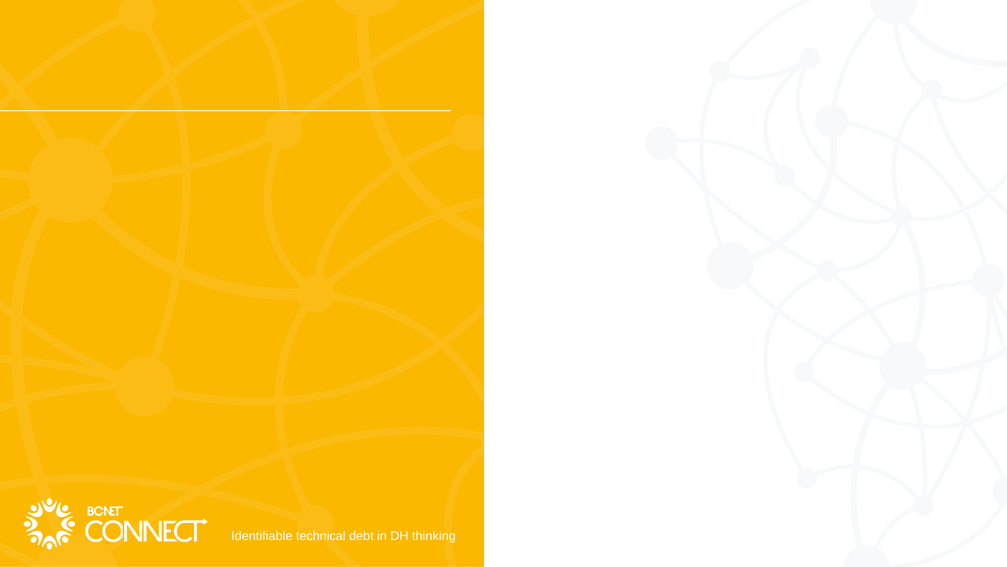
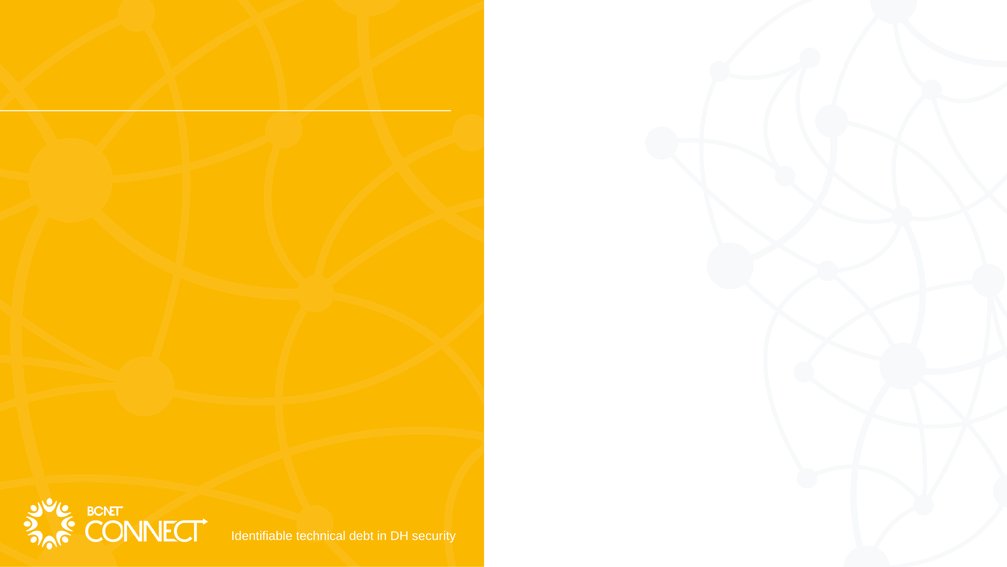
thinking: thinking -> security
